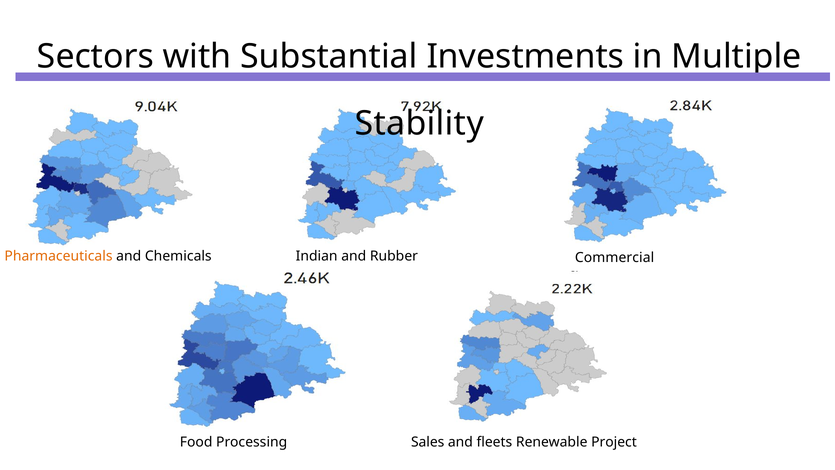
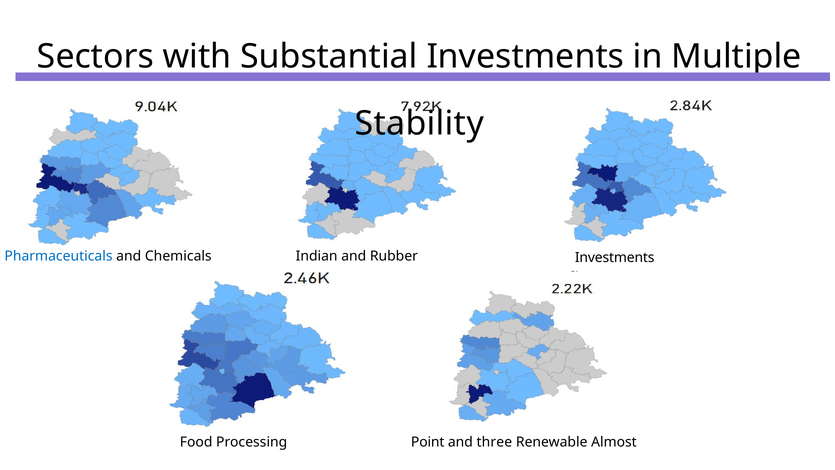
Pharmaceuticals colour: orange -> blue
Rubber Commercial: Commercial -> Investments
Sales: Sales -> Point
fleets: fleets -> three
Project: Project -> Almost
